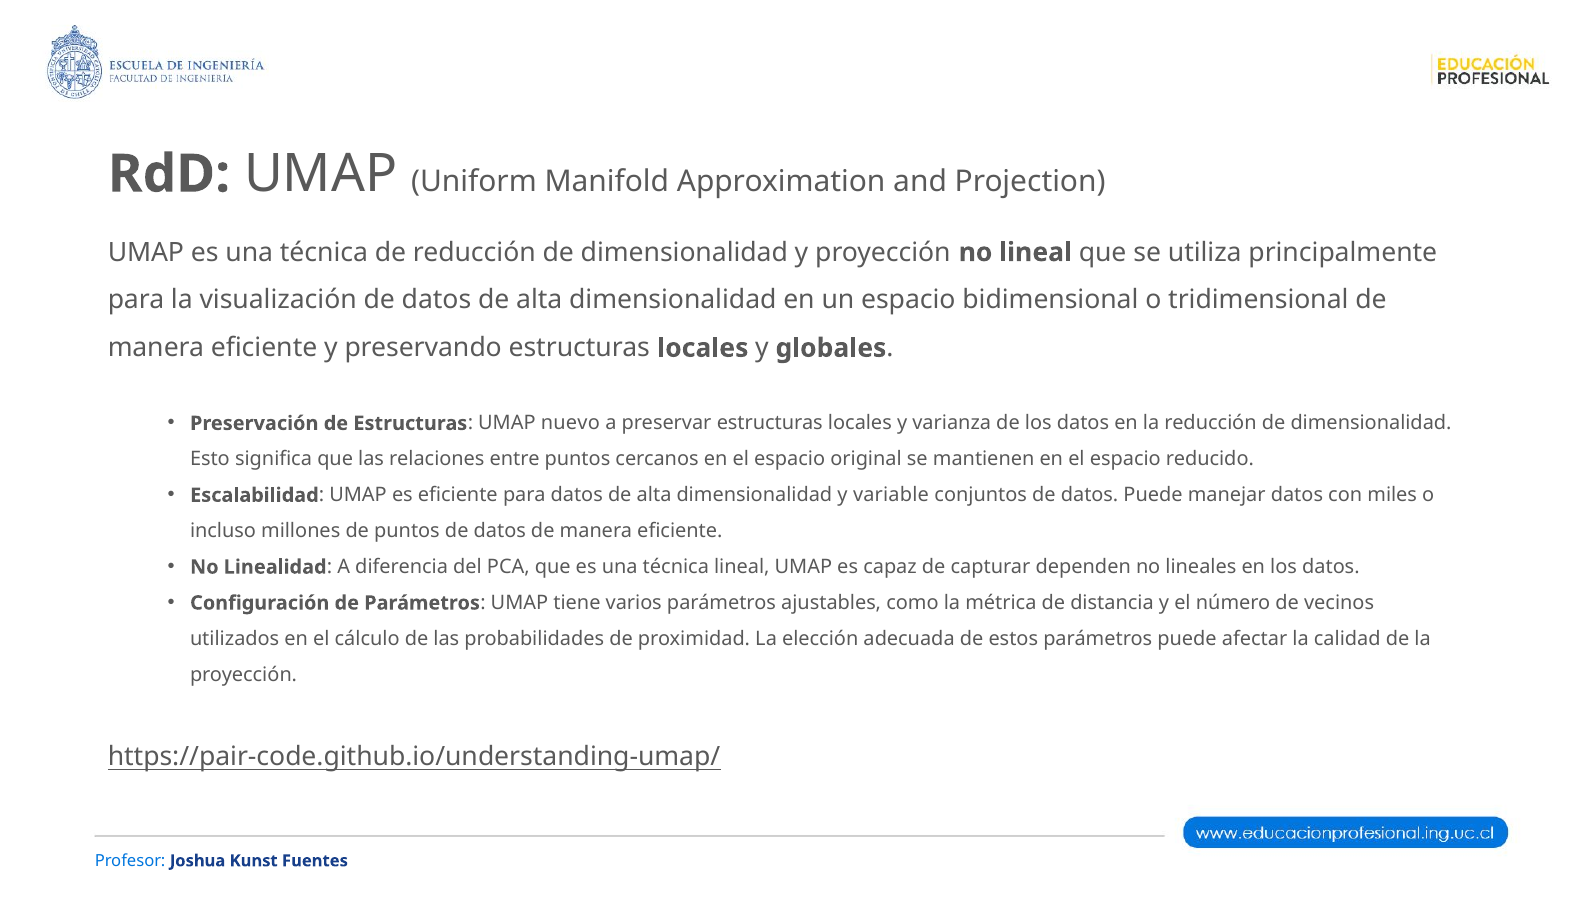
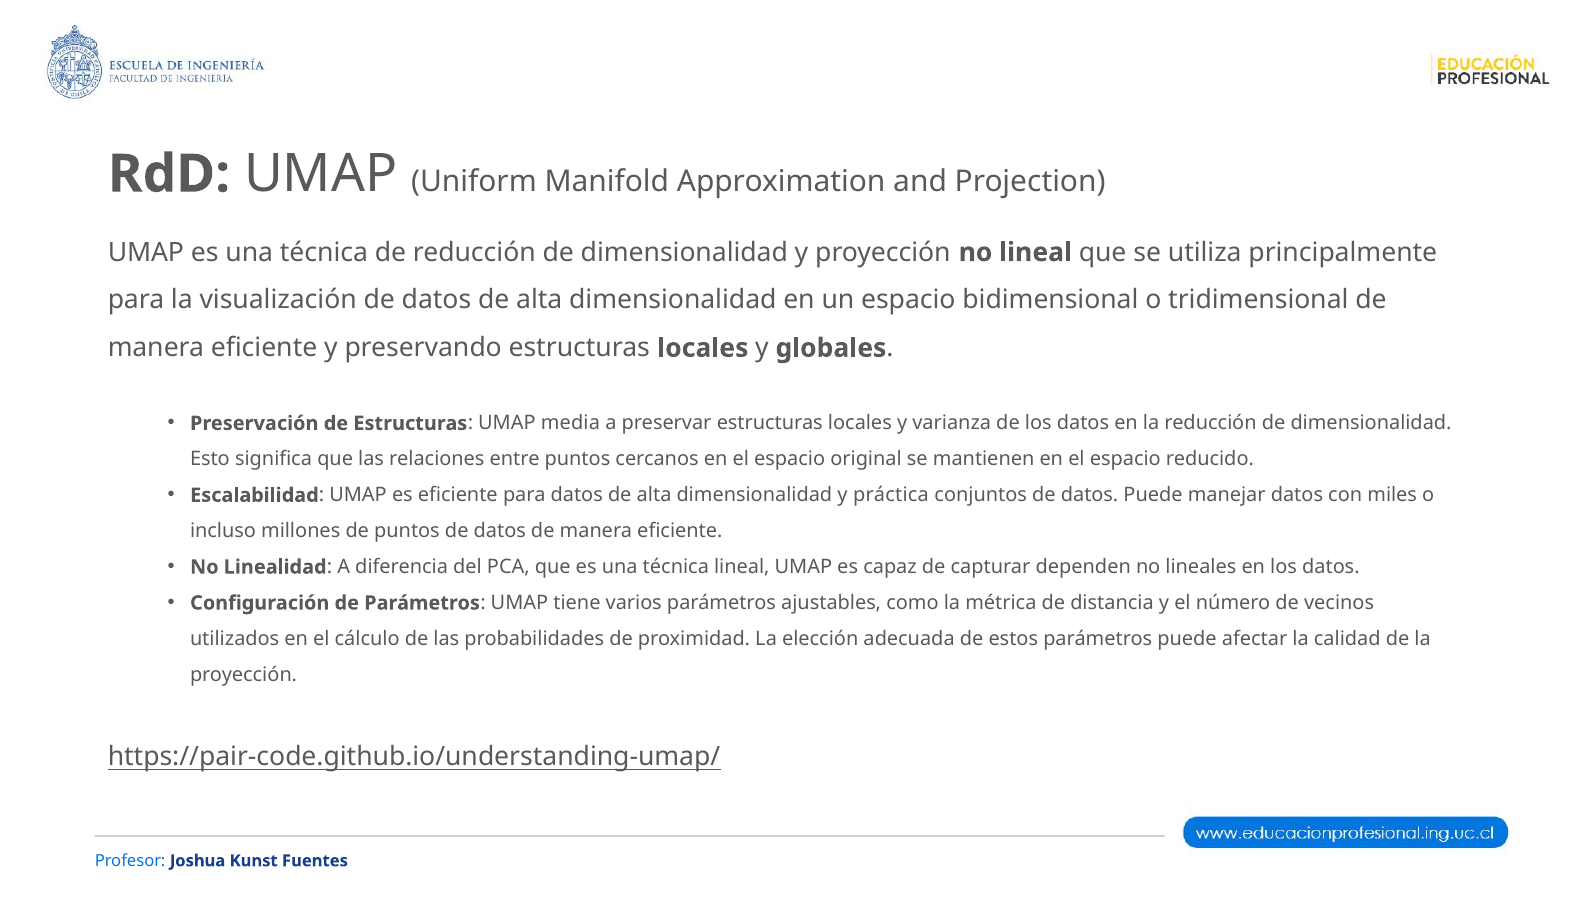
nuevo: nuevo -> media
variable: variable -> práctica
